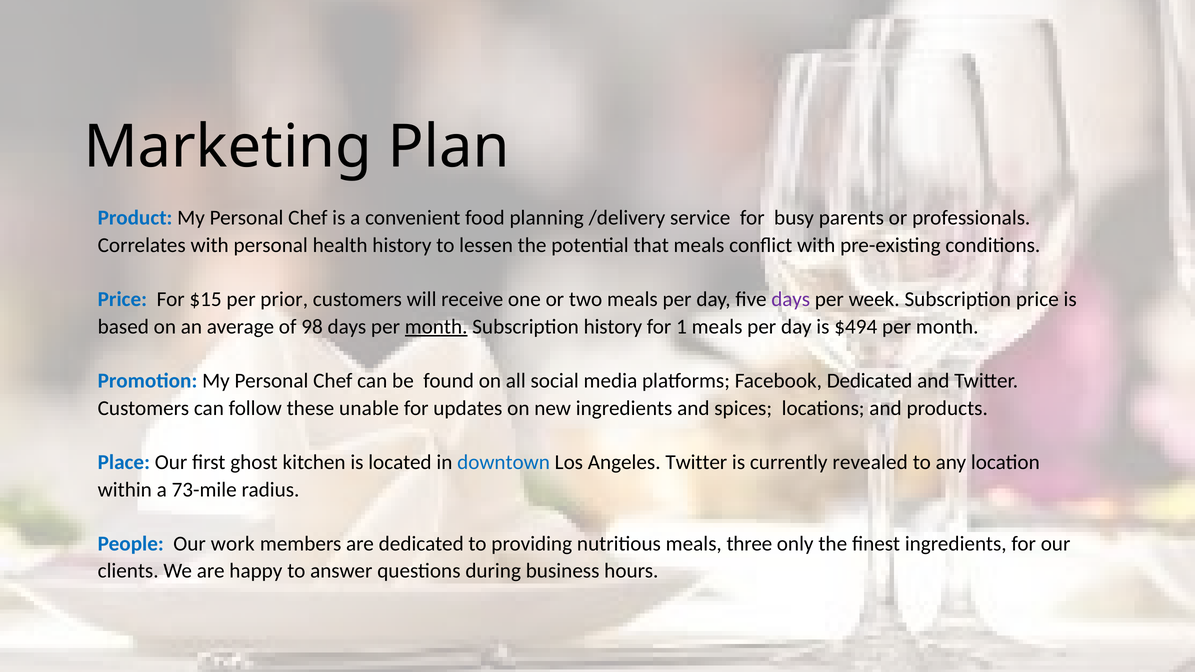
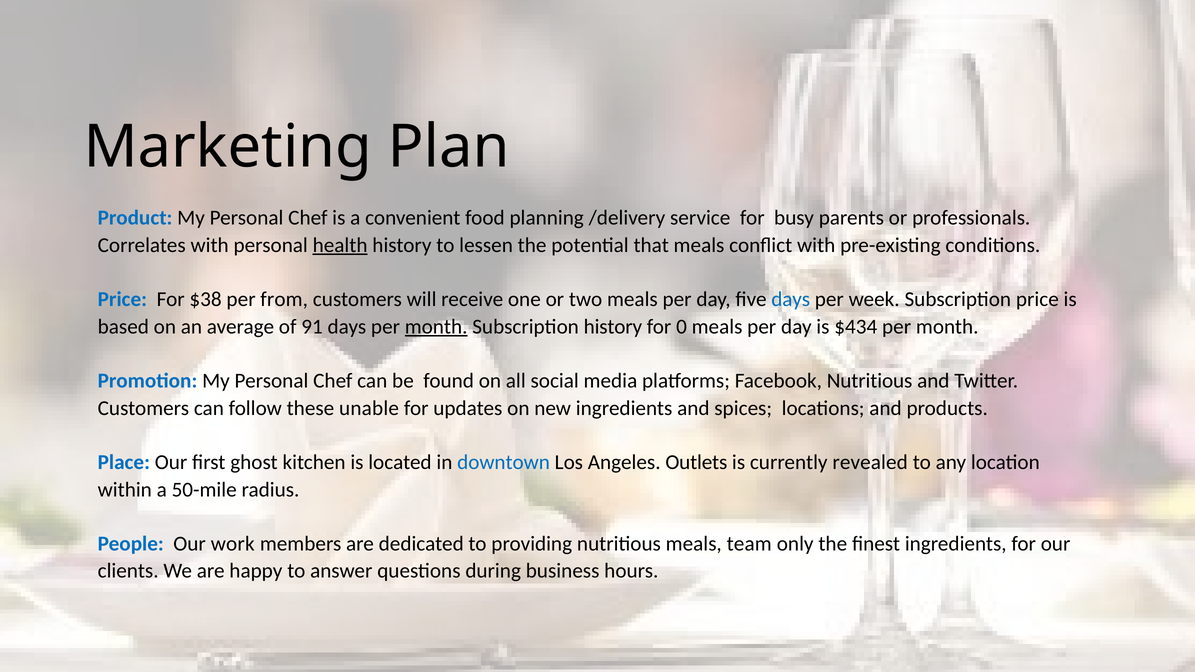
health underline: none -> present
$15: $15 -> $38
prior: prior -> from
days at (791, 299) colour: purple -> blue
98: 98 -> 91
1: 1 -> 0
$494: $494 -> $434
Facebook Dedicated: Dedicated -> Nutritious
Angeles Twitter: Twitter -> Outlets
73-mile: 73-mile -> 50-mile
three: three -> team
